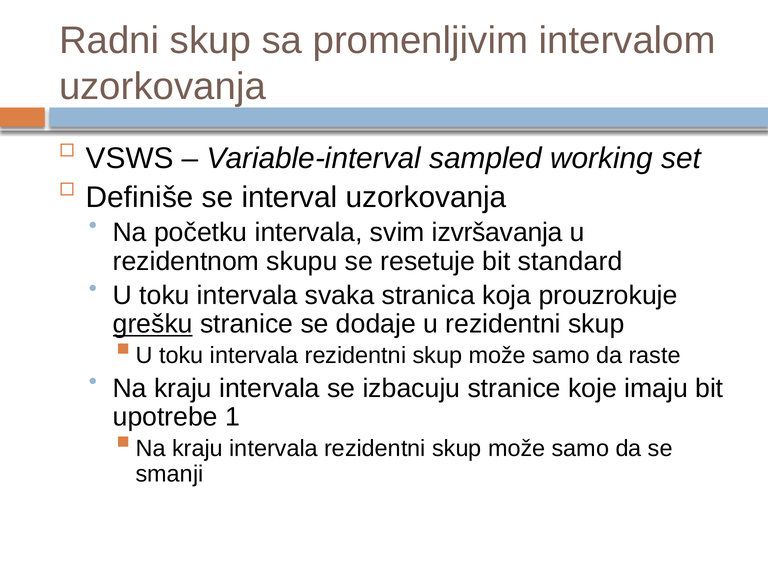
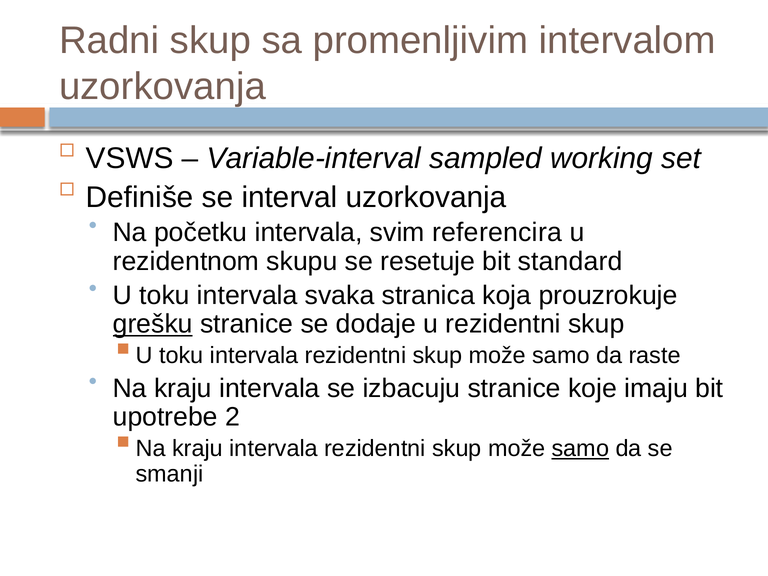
izvršavanja: izvršavanja -> referencira
1: 1 -> 2
samo at (580, 449) underline: none -> present
